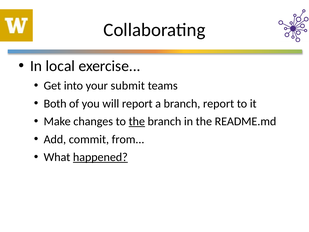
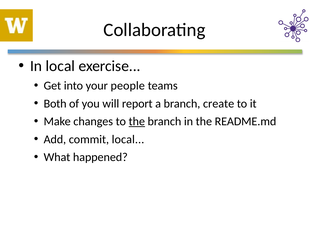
submit: submit -> people
branch report: report -> create
commit from: from -> local
happened underline: present -> none
